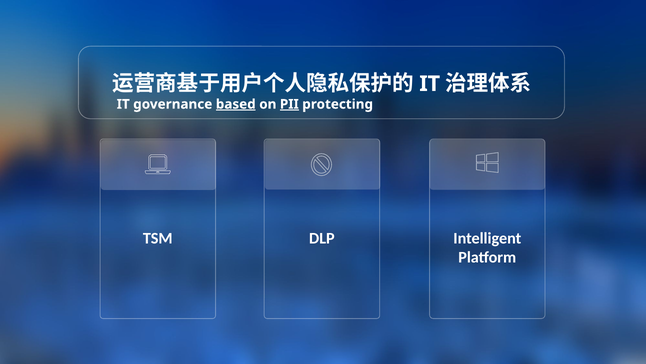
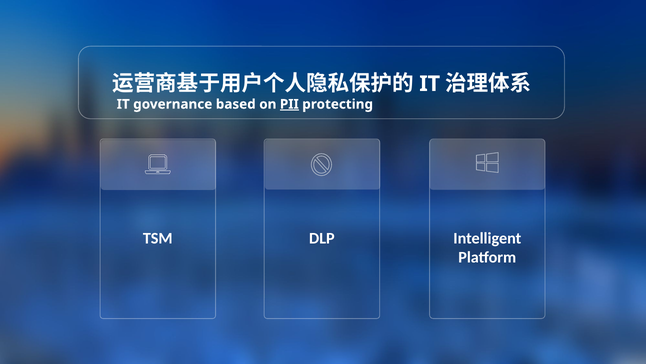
based underline: present -> none
